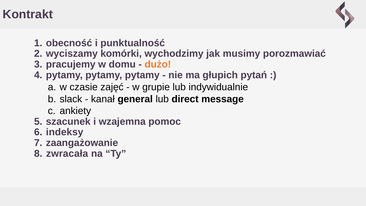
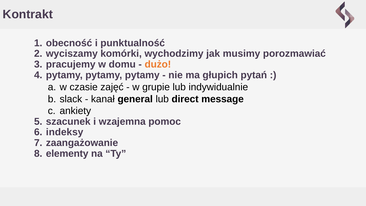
zwracała: zwracała -> elementy
